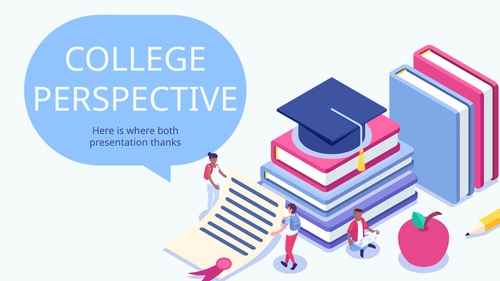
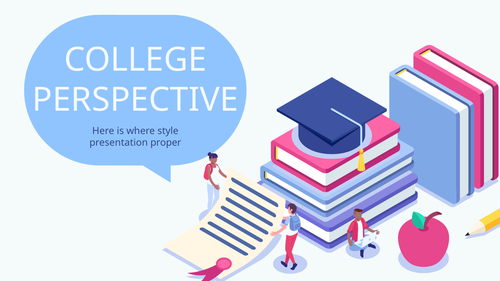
both: both -> style
thanks: thanks -> proper
